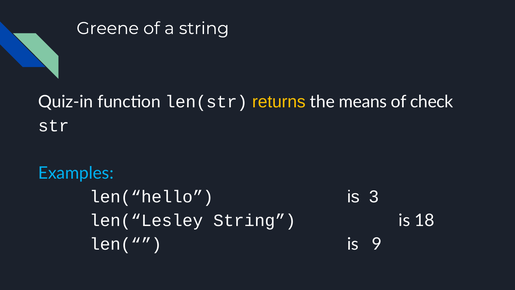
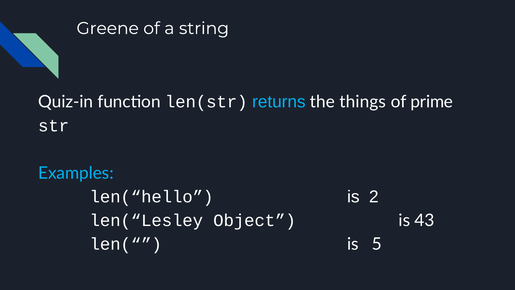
returns colour: yellow -> light blue
means: means -> things
check: check -> prime
3: 3 -> 2
len(“Lesley String: String -> Object
18: 18 -> 43
9: 9 -> 5
